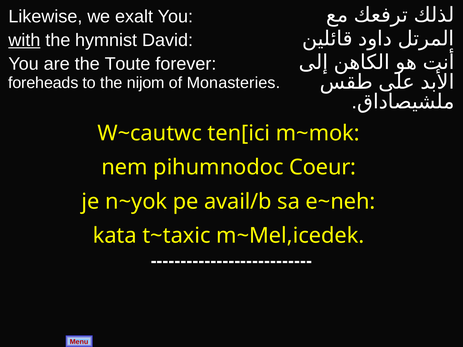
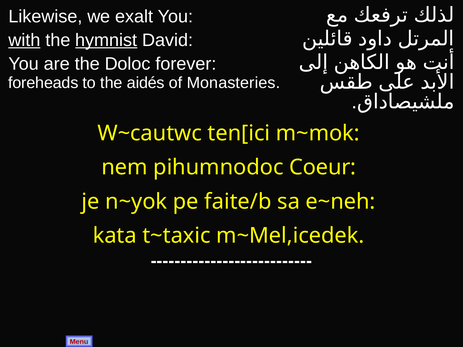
hymnist underline: none -> present
Toute: Toute -> Doloc
nijom: nijom -> aidés
avail/b: avail/b -> faite/b
